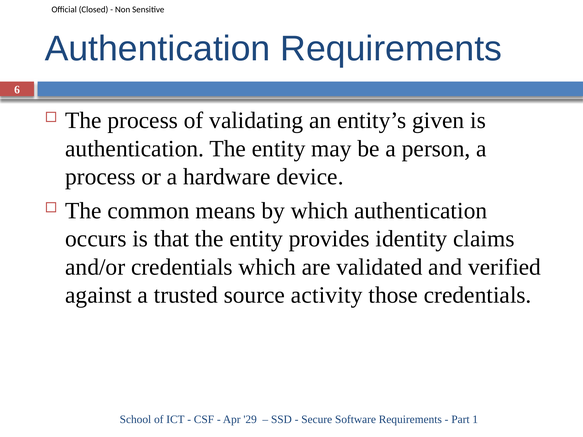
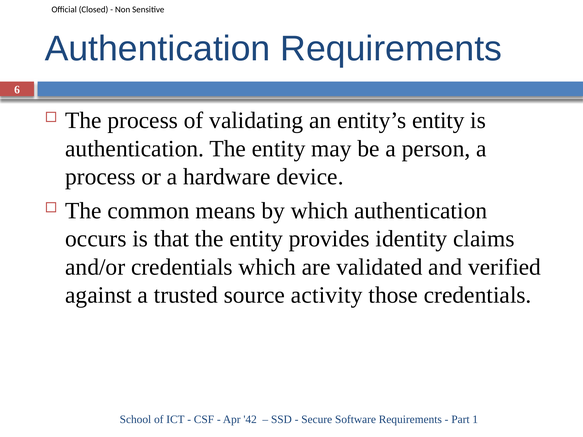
entity’s given: given -> entity
29: 29 -> 42
